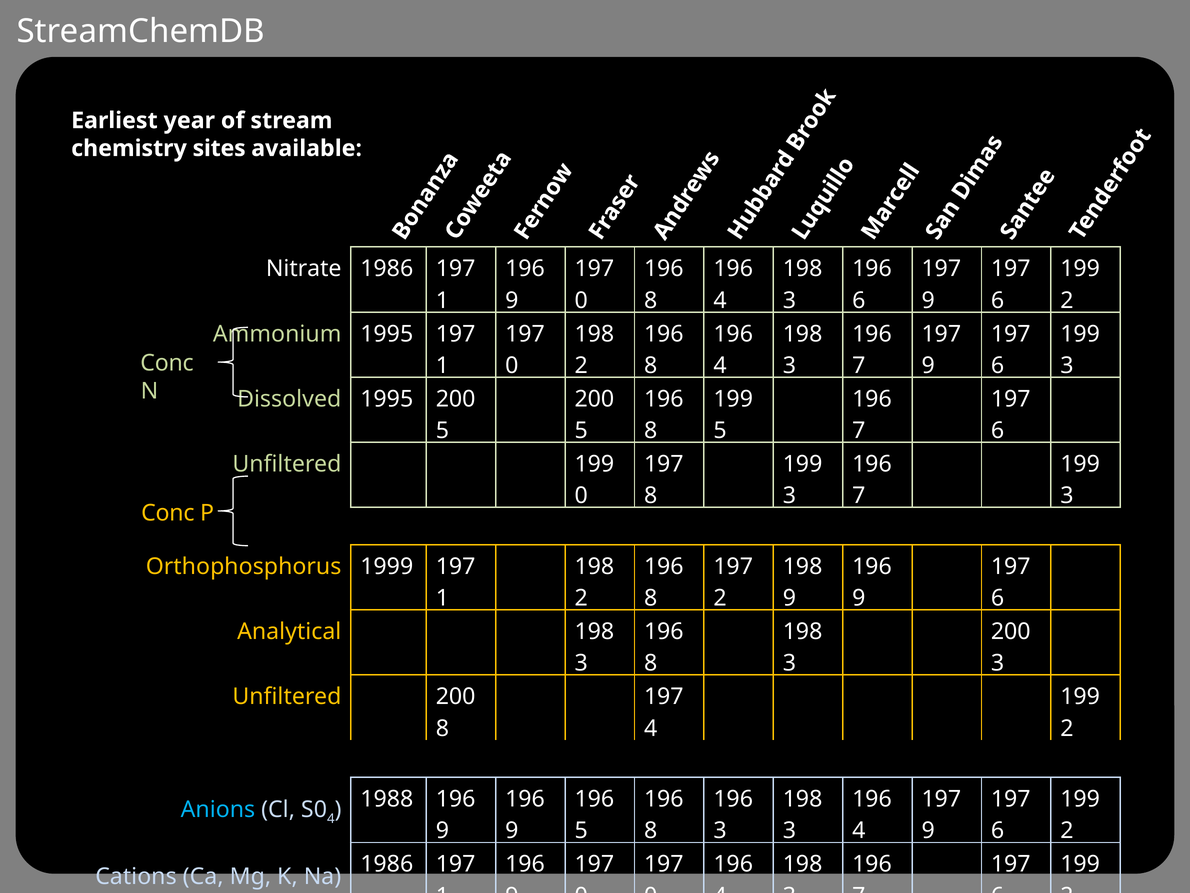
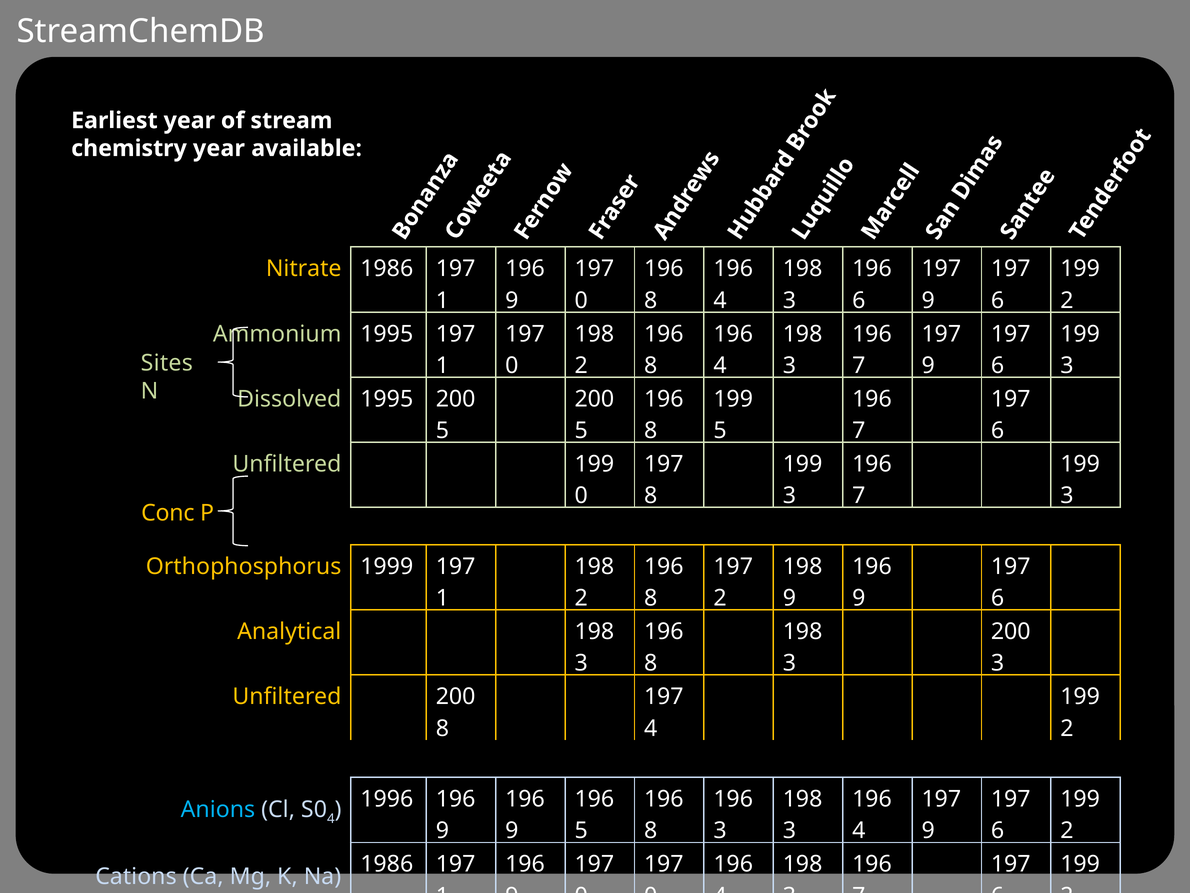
chemistry sites: sites -> year
Nitrate colour: white -> yellow
Conc at (167, 363): Conc -> Sites
1988: 1988 -> 1996
